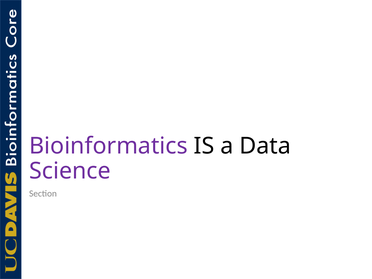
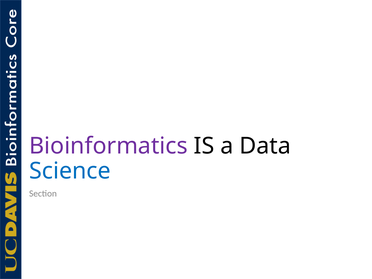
Science colour: purple -> blue
